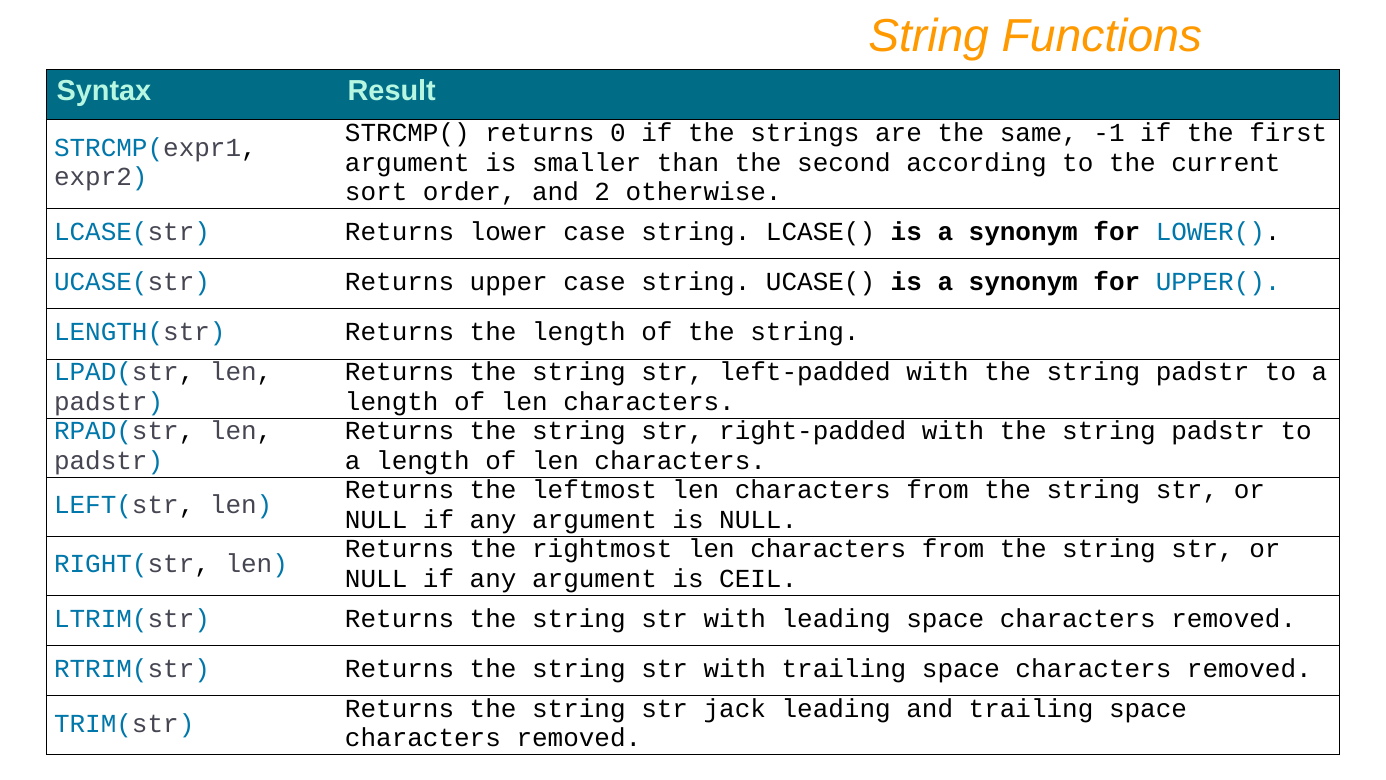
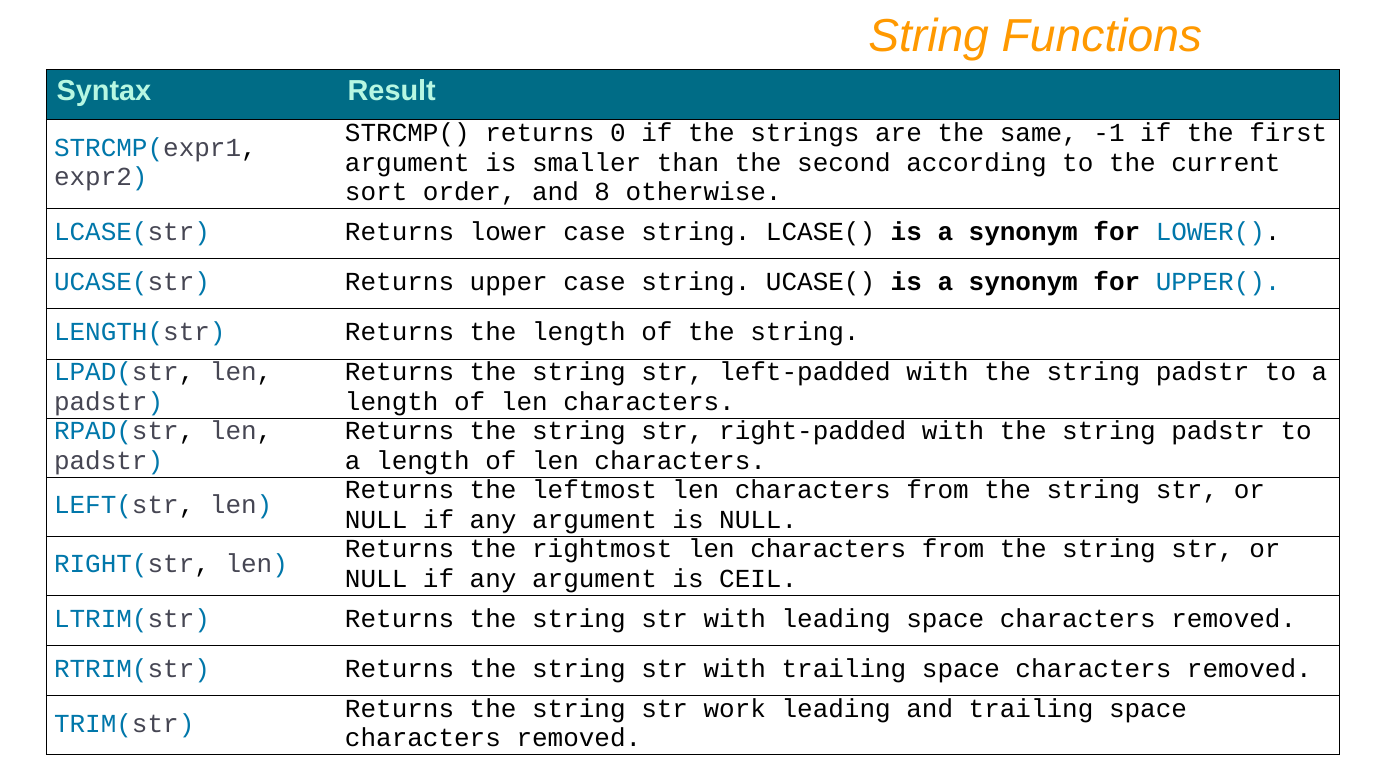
2: 2 -> 8
jack: jack -> work
